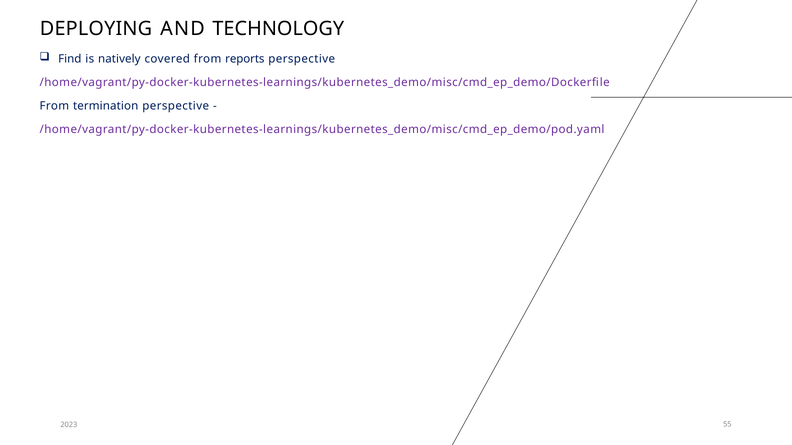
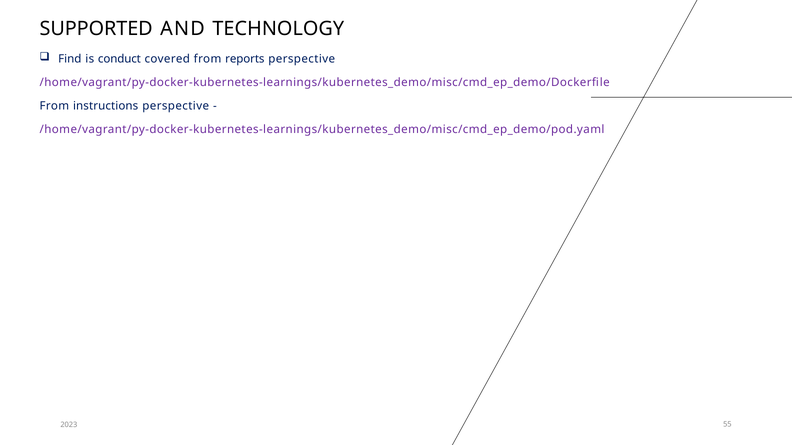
DEPLOYING: DEPLOYING -> SUPPORTED
natively: natively -> conduct
termination: termination -> instructions
